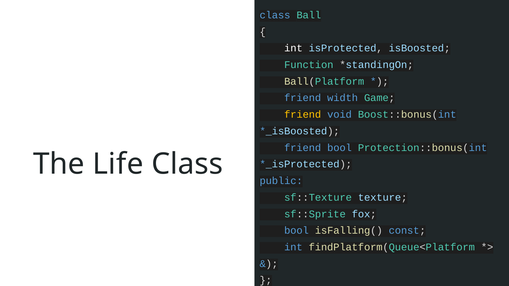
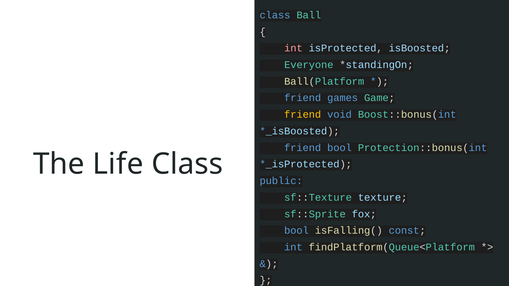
int at (293, 48) colour: white -> pink
Function: Function -> Everyone
width: width -> games
